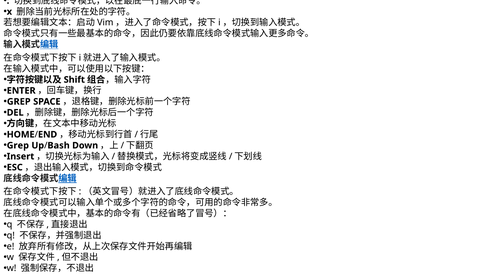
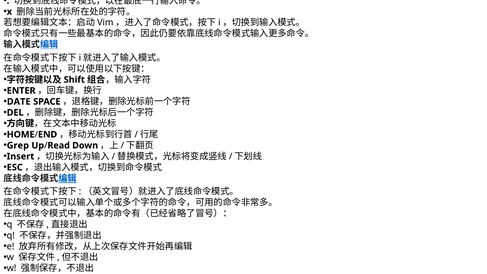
GREP at (19, 102): GREP -> DATE
Bash: Bash -> Read
